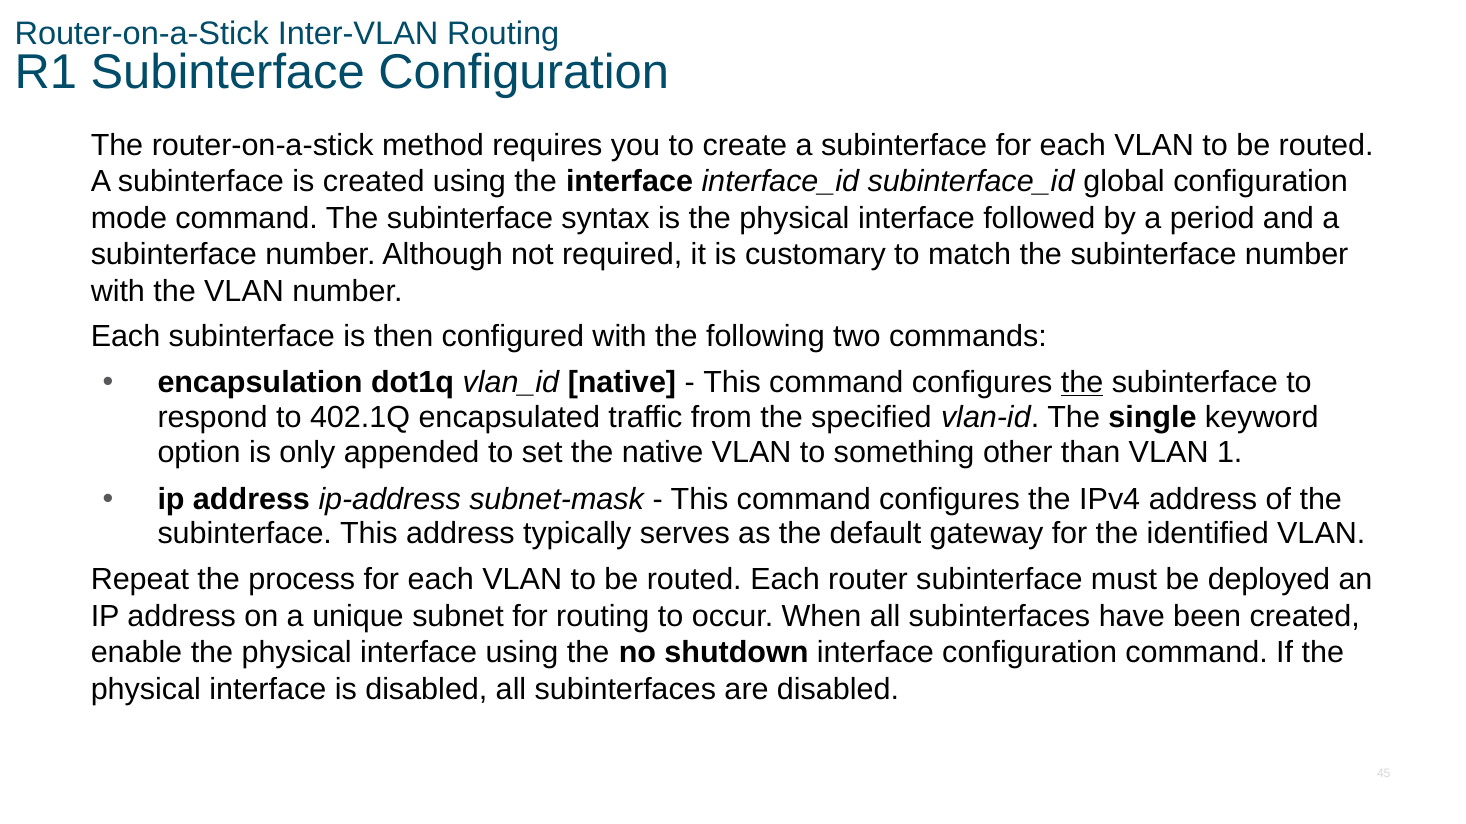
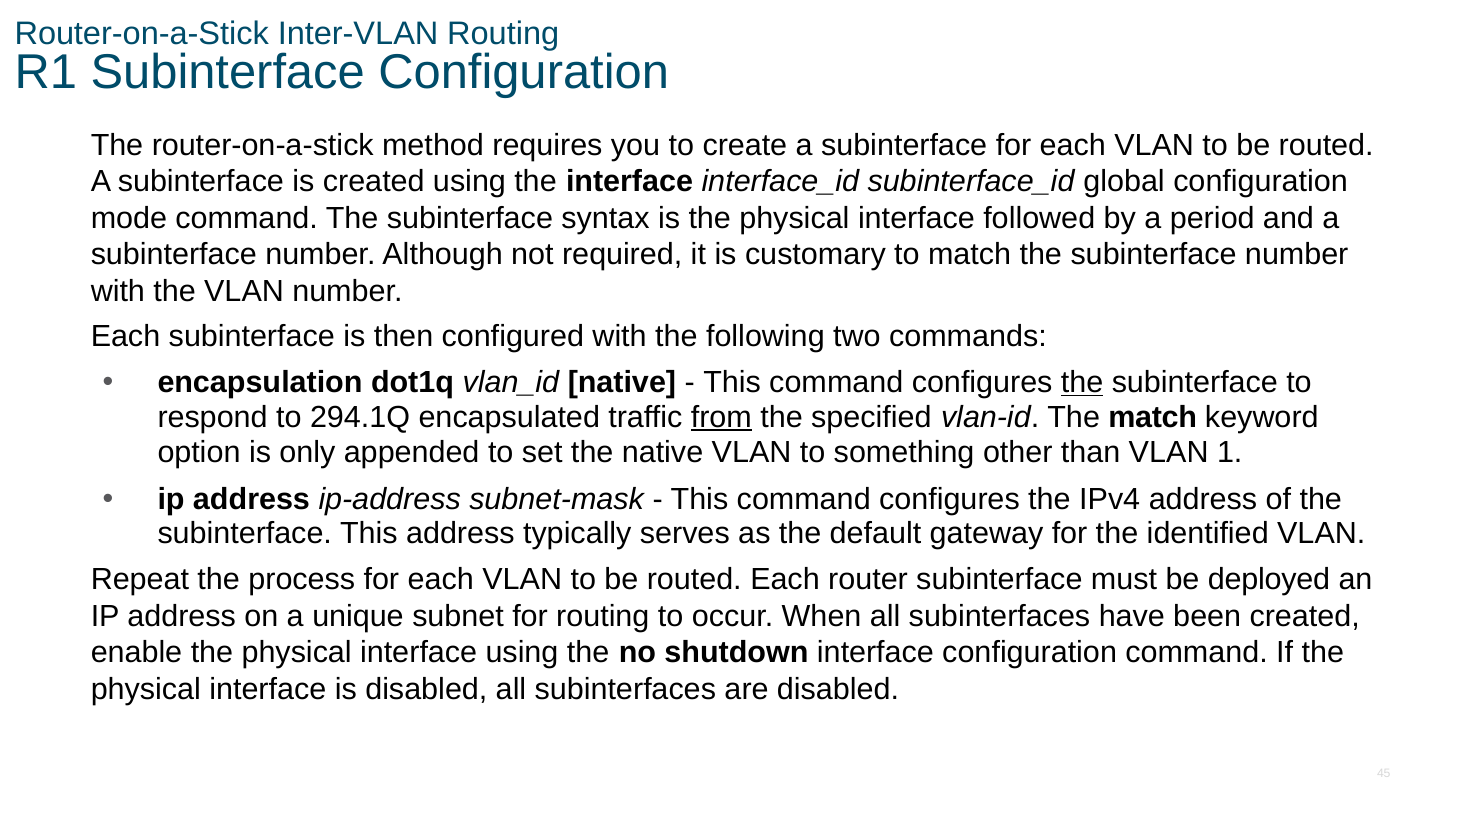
402.1Q: 402.1Q -> 294.1Q
from underline: none -> present
The single: single -> match
